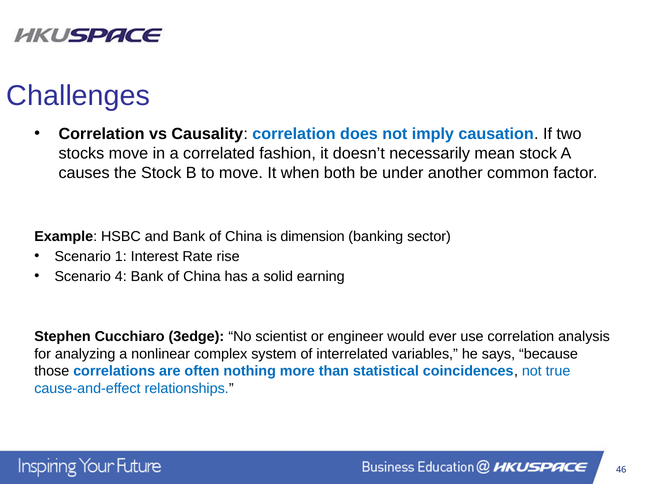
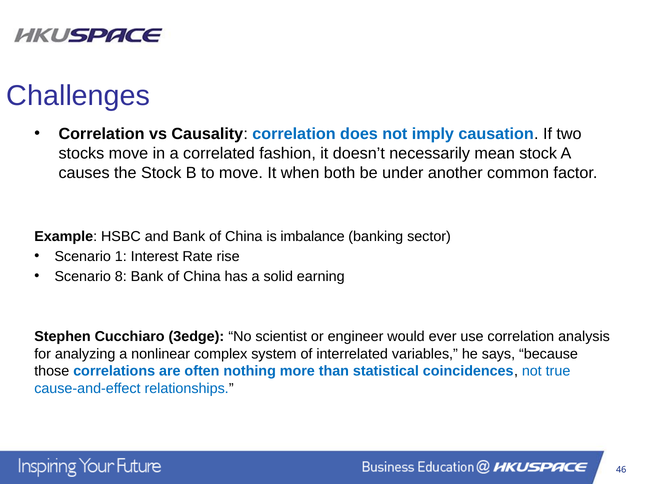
dimension: dimension -> imbalance
4: 4 -> 8
